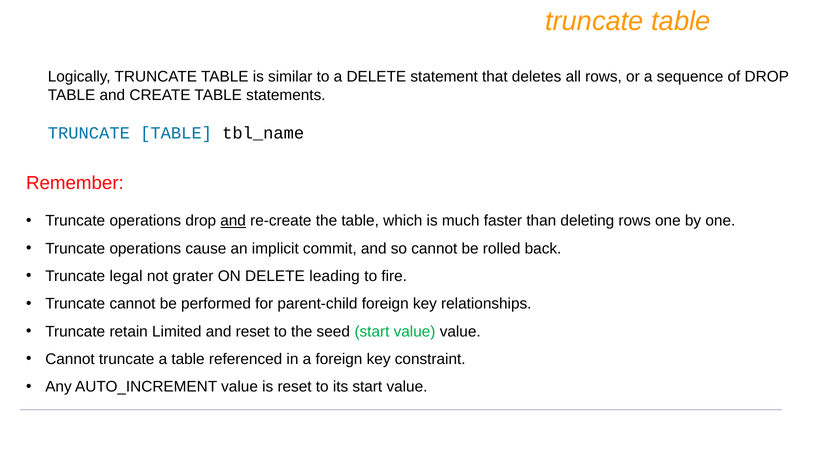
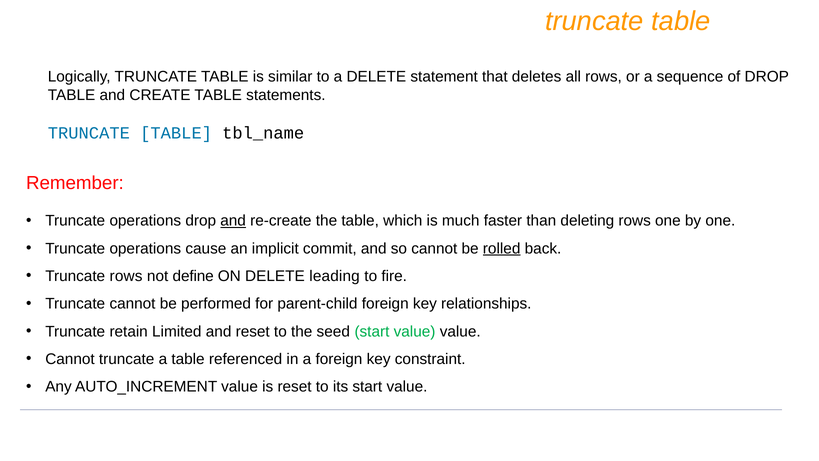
rolled underline: none -> present
Truncate legal: legal -> rows
grater: grater -> define
